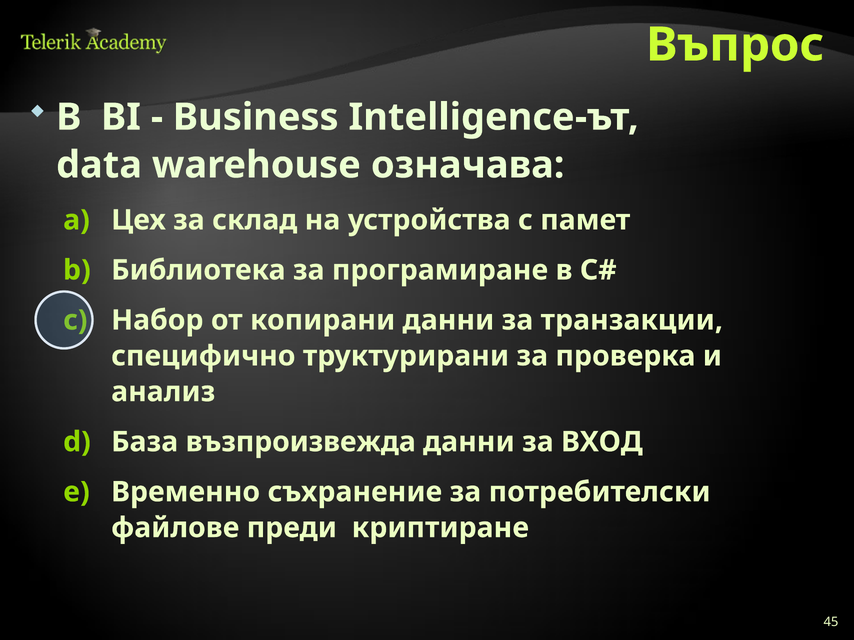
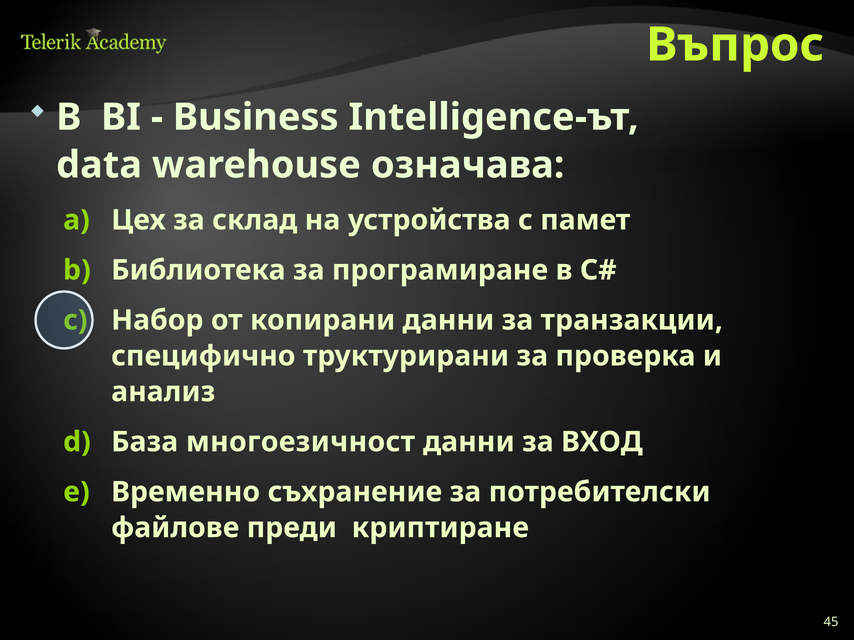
възпроизвежда: възпроизвежда -> многоезичност
